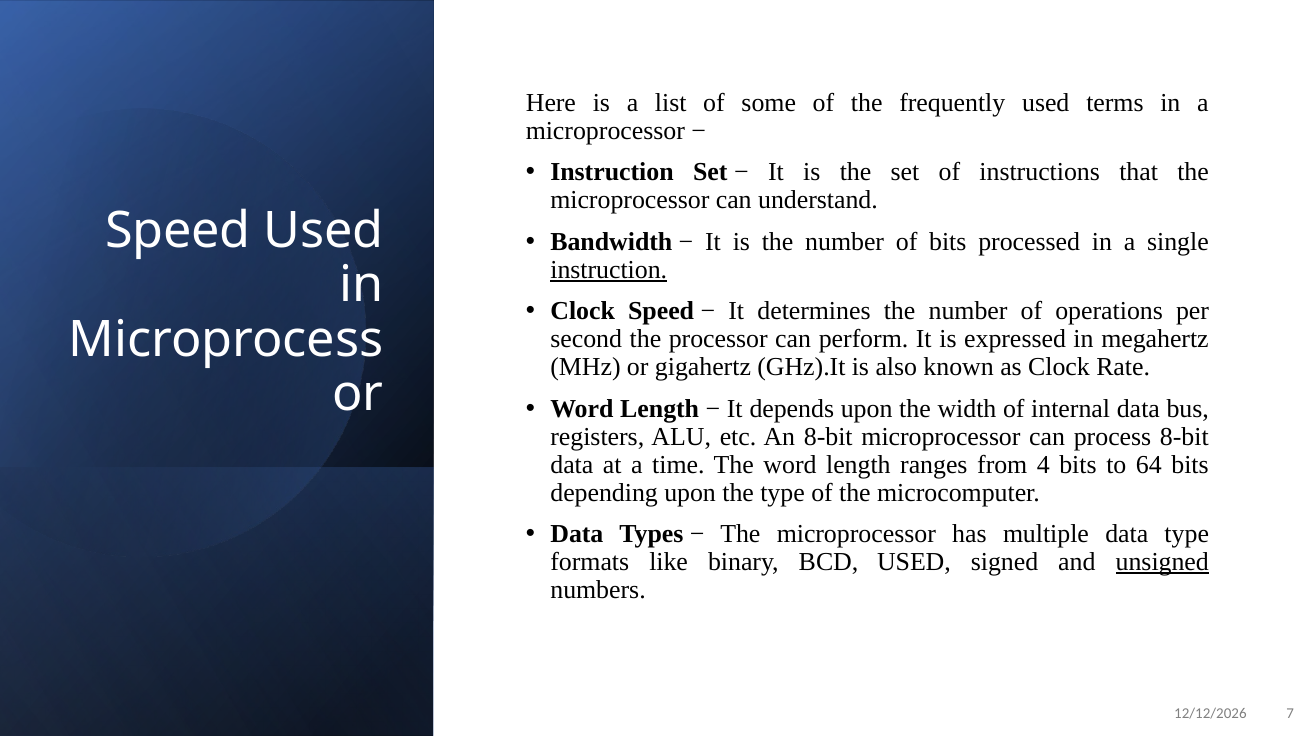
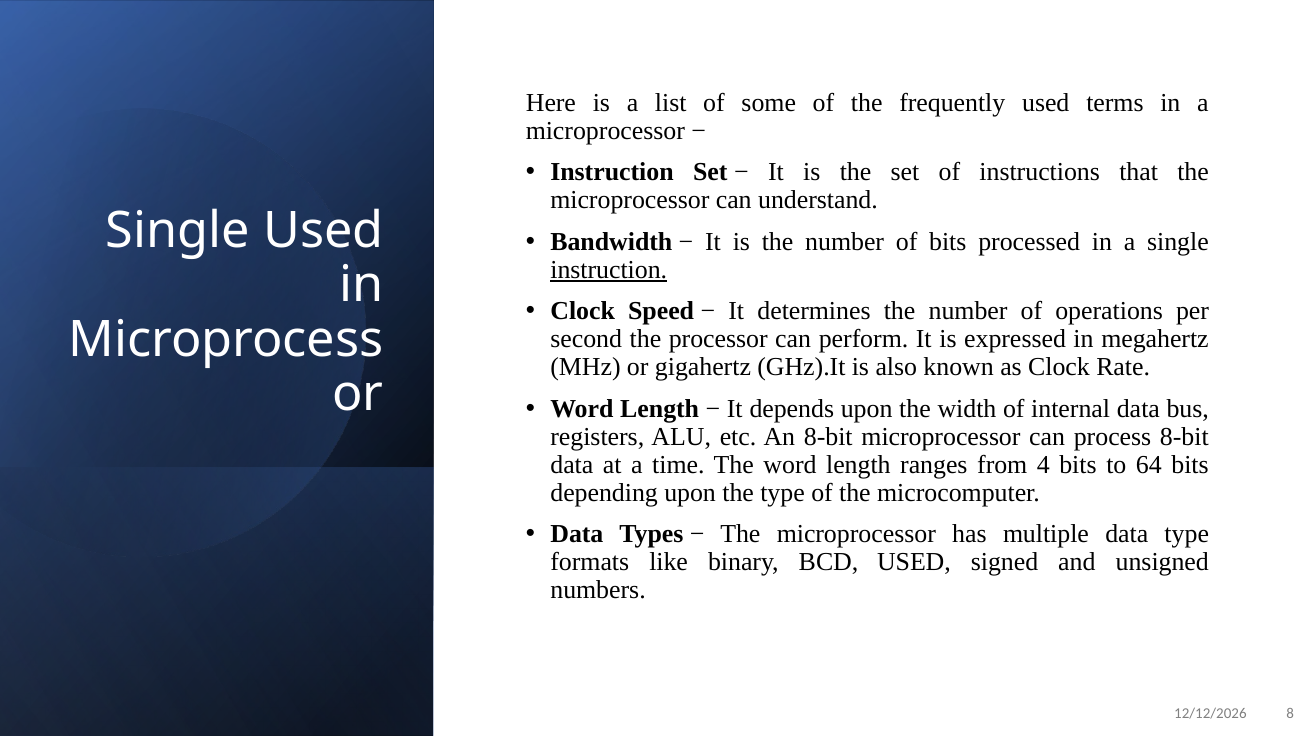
Speed at (178, 231): Speed -> Single
unsigned underline: present -> none
7: 7 -> 8
